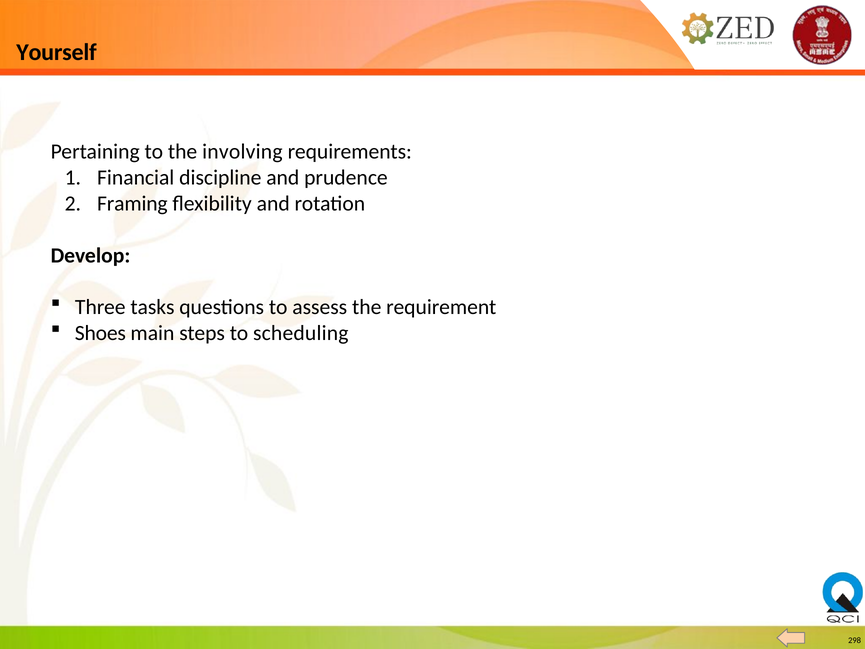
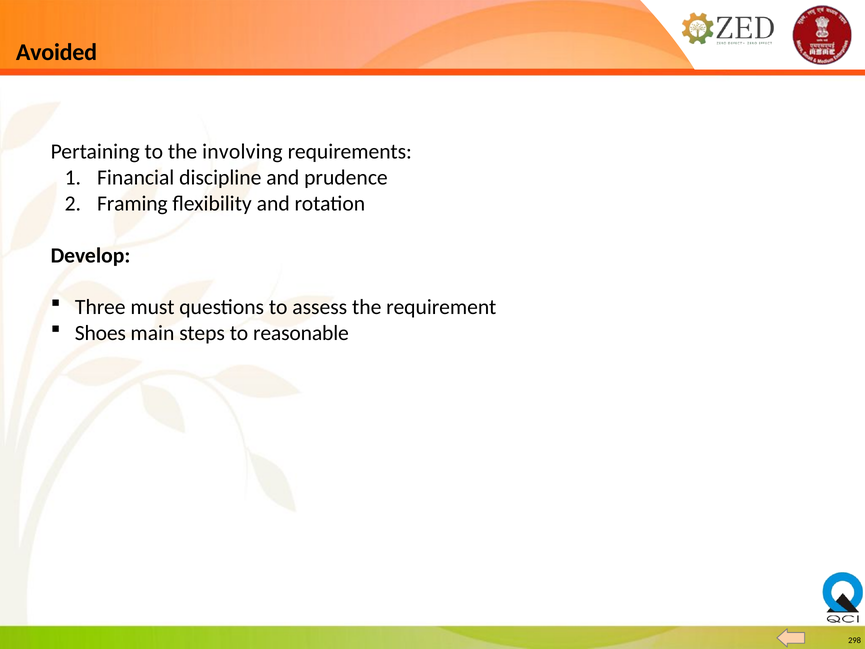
Yourself: Yourself -> Avoided
tasks: tasks -> must
scheduling: scheduling -> reasonable
